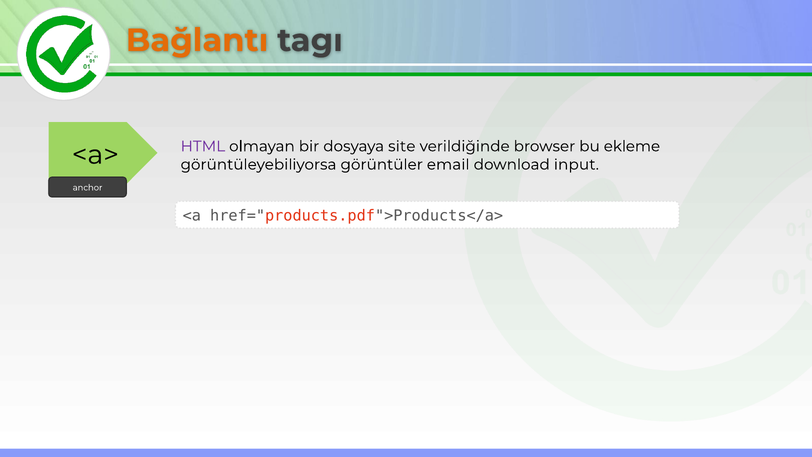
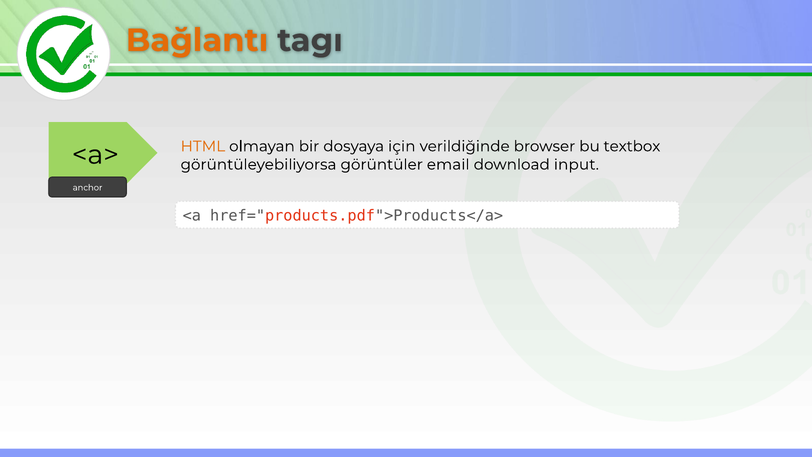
HTML colour: purple -> orange
site: site -> için
ekleme: ekleme -> textbox
